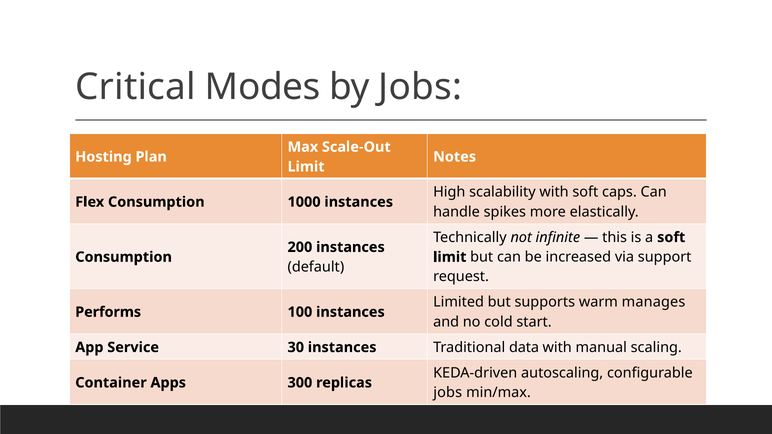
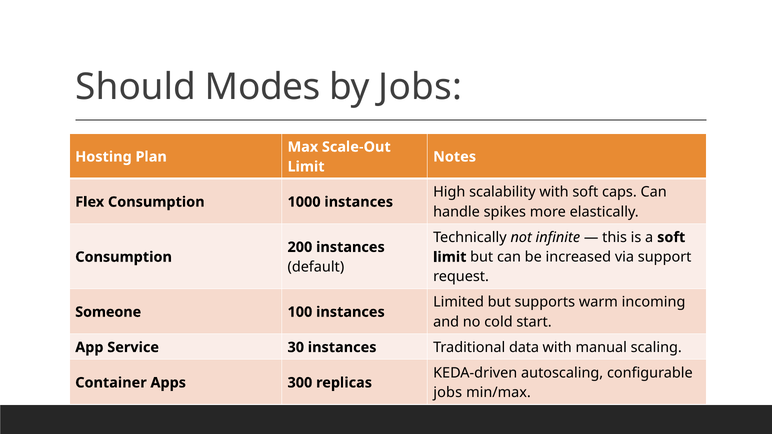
Critical: Critical -> Should
manages: manages -> incoming
Performs: Performs -> Someone
